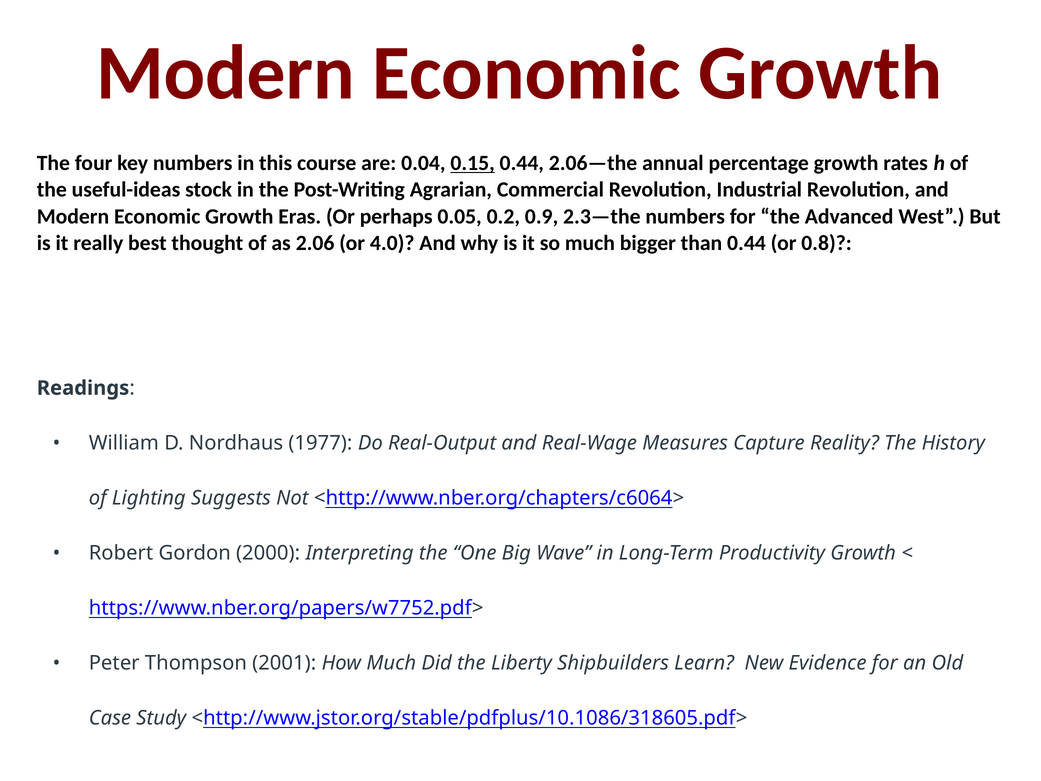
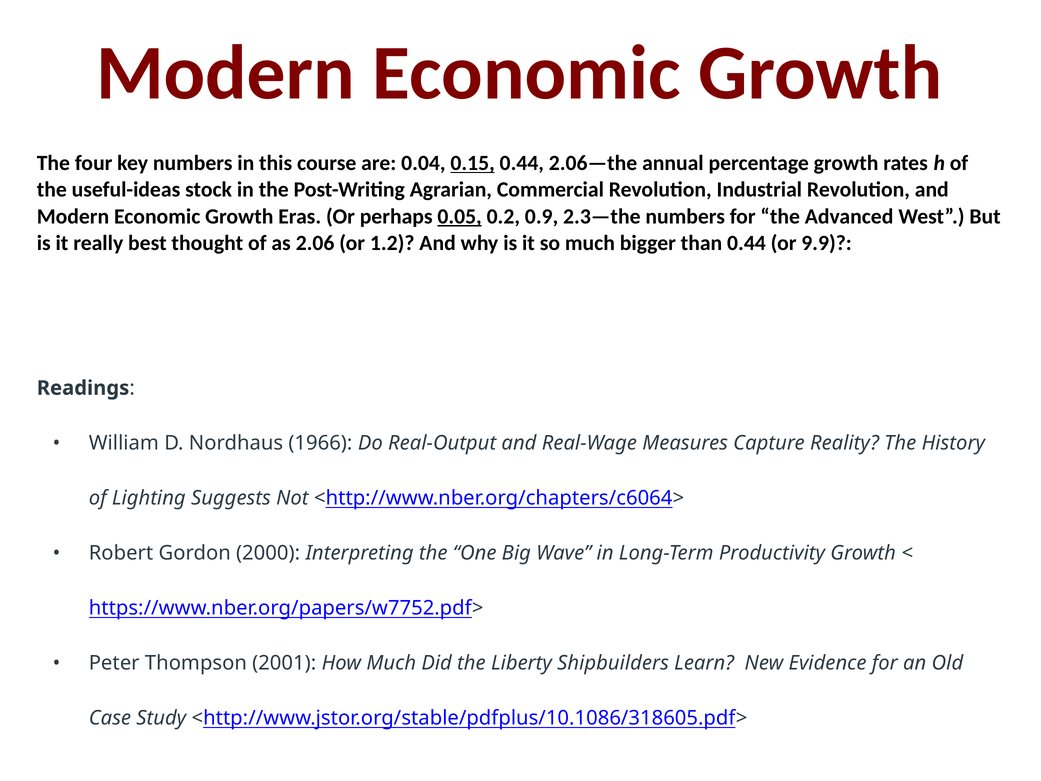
0.05 underline: none -> present
4.0: 4.0 -> 1.2
0.8: 0.8 -> 9.9
1977: 1977 -> 1966
